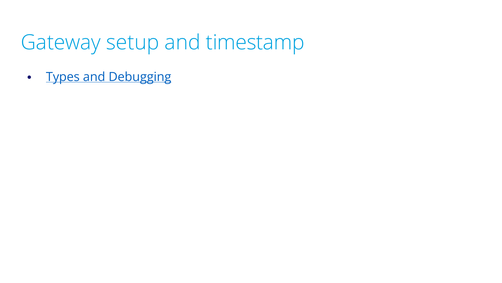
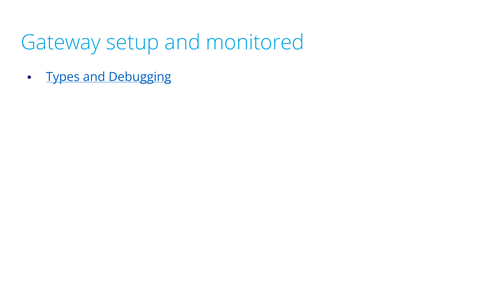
timestamp: timestamp -> monitored
